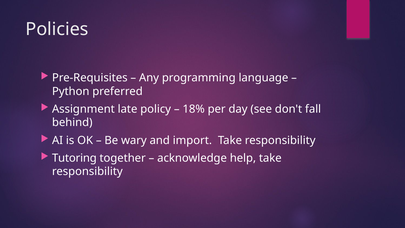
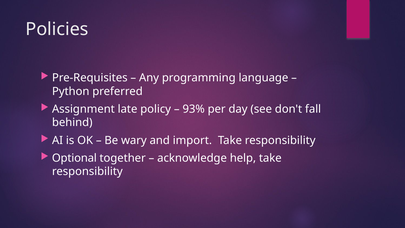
18%: 18% -> 93%
Tutoring: Tutoring -> Optional
